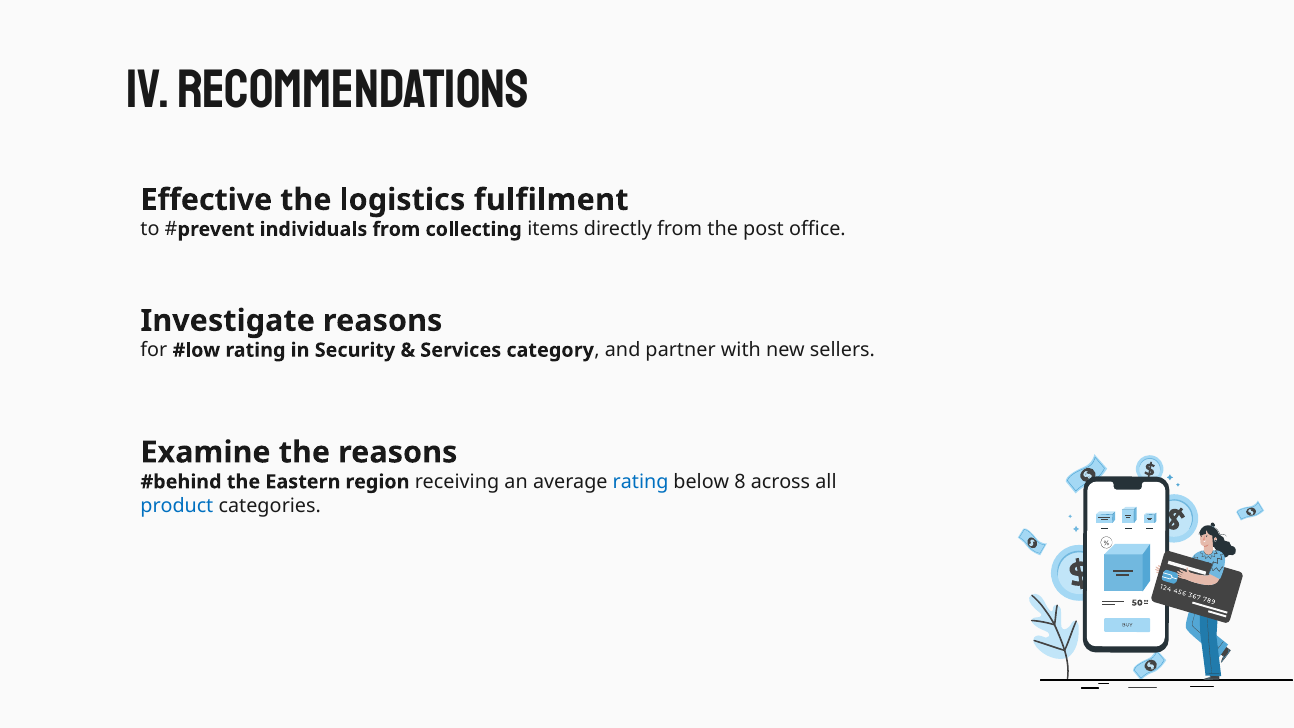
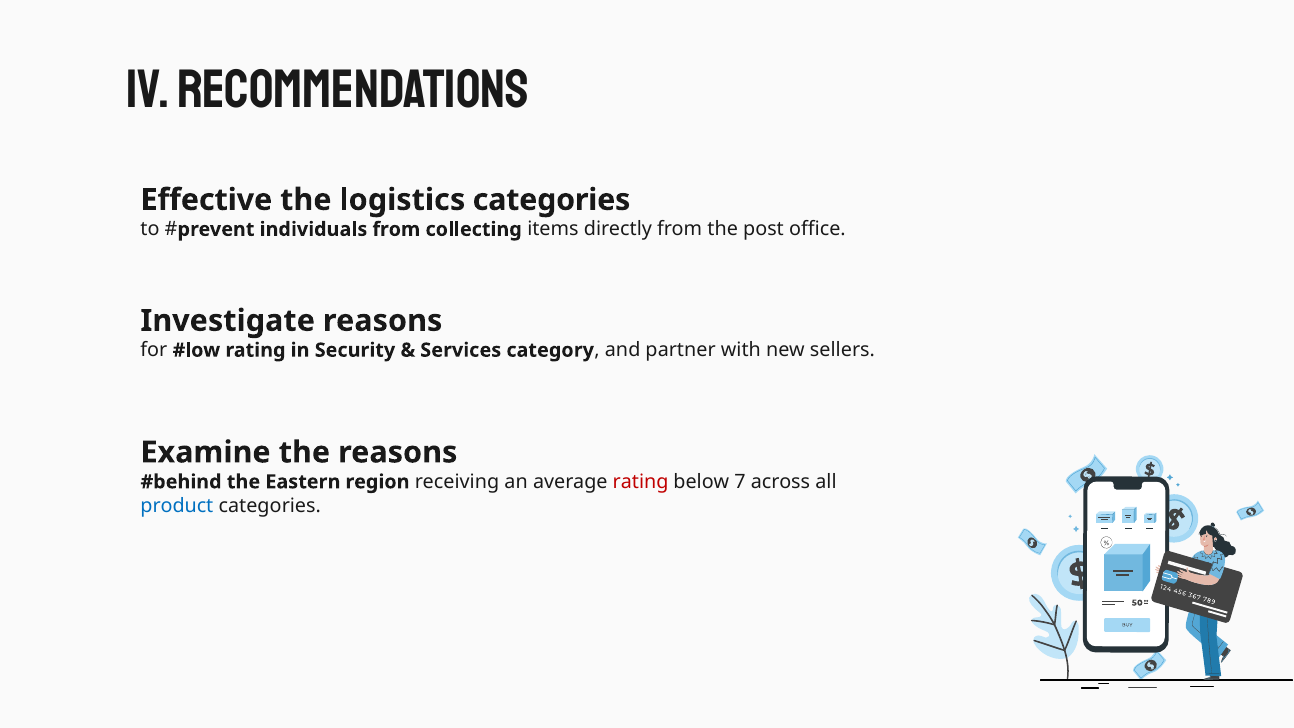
logistics fulfilment: fulfilment -> categories
rating at (641, 482) colour: blue -> red
8: 8 -> 7
